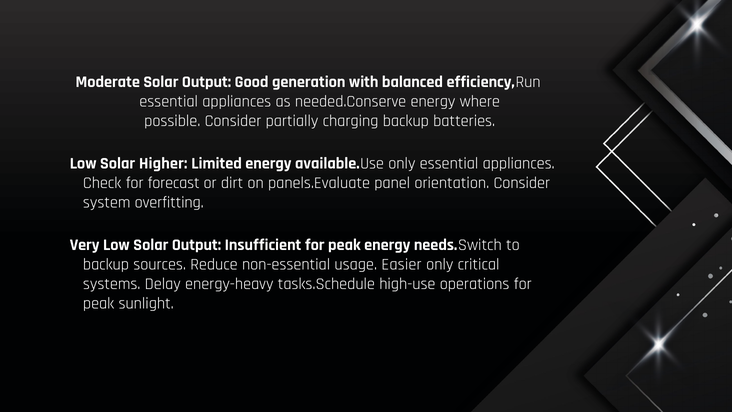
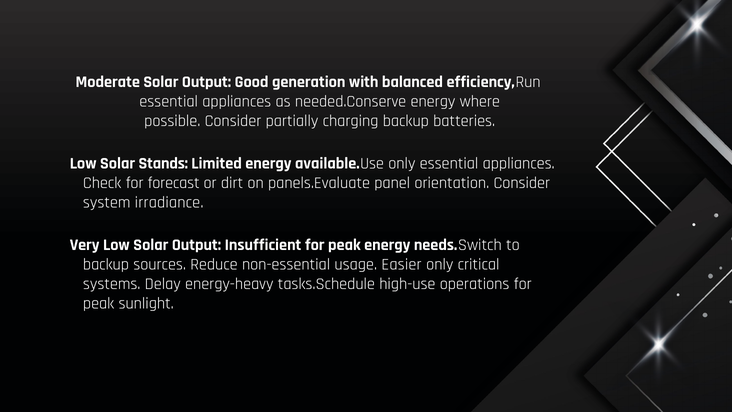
Higher: Higher -> Stands
overfitting: overfitting -> irradiance
